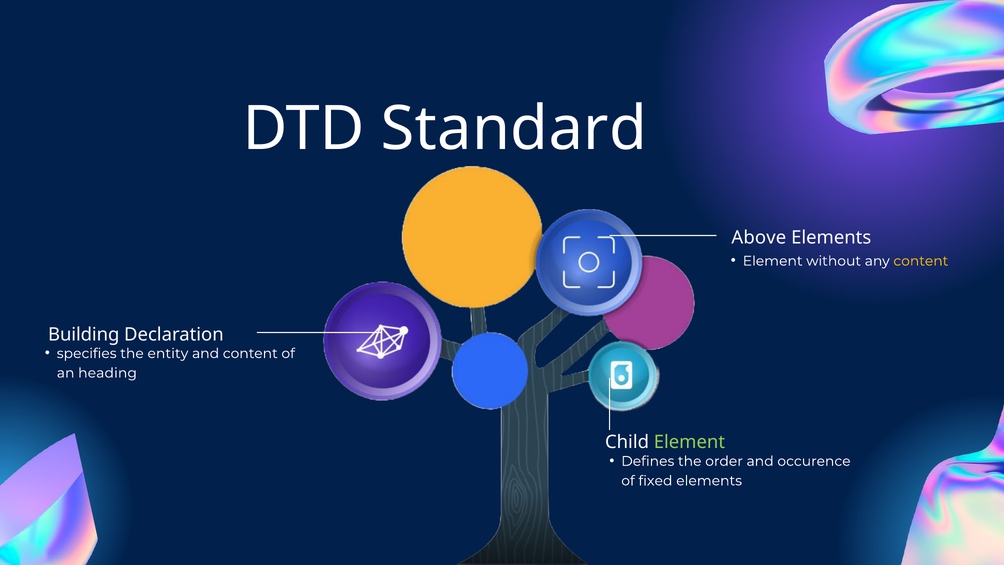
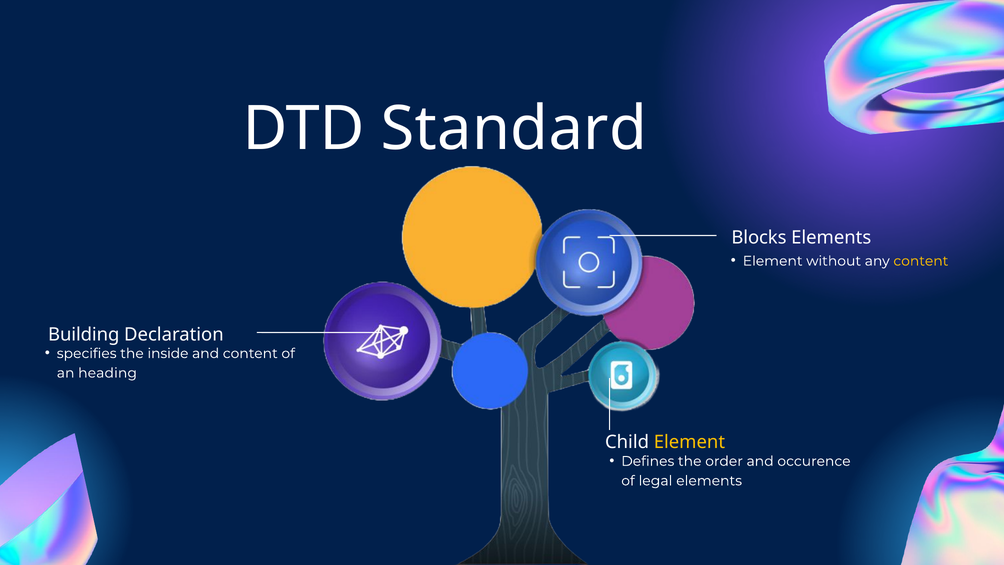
Above: Above -> Blocks
entity: entity -> inside
Element at (689, 442) colour: light green -> yellow
fixed: fixed -> legal
